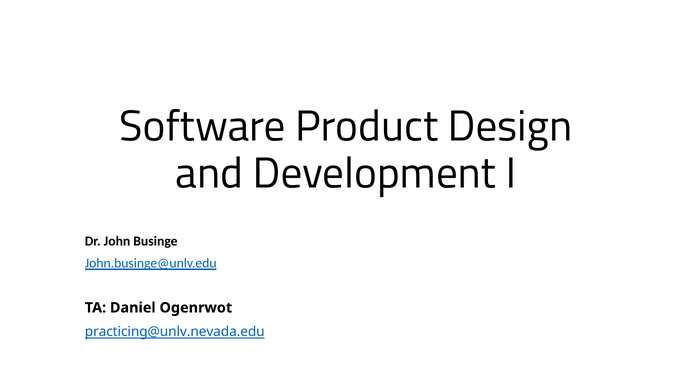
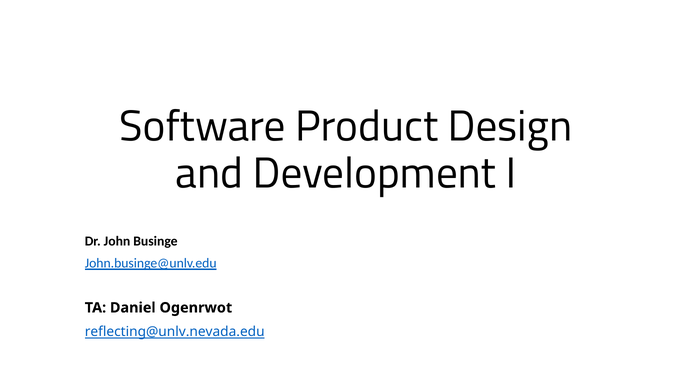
practicing@unlv.nevada.edu: practicing@unlv.nevada.edu -> reflecting@unlv.nevada.edu
